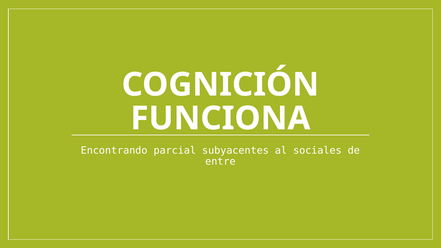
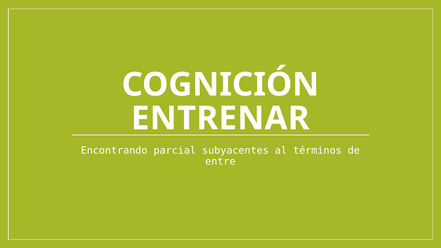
FUNCIONA: FUNCIONA -> ENTRENAR
sociales: sociales -> términos
